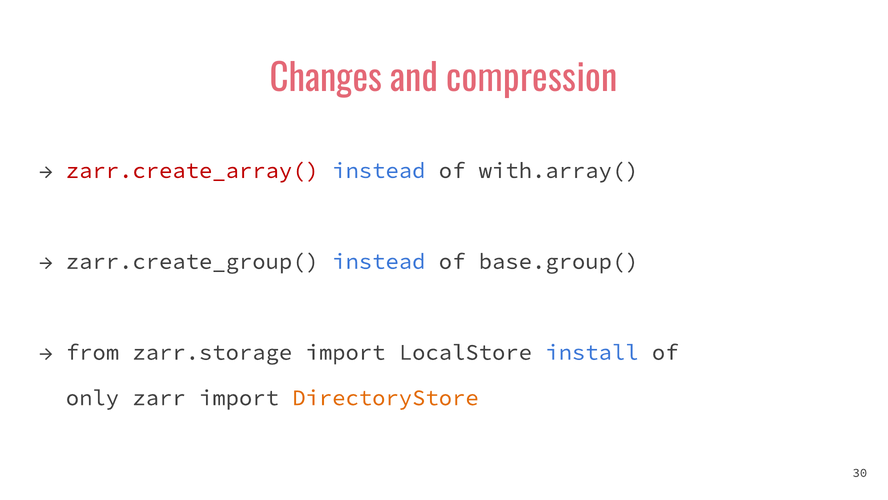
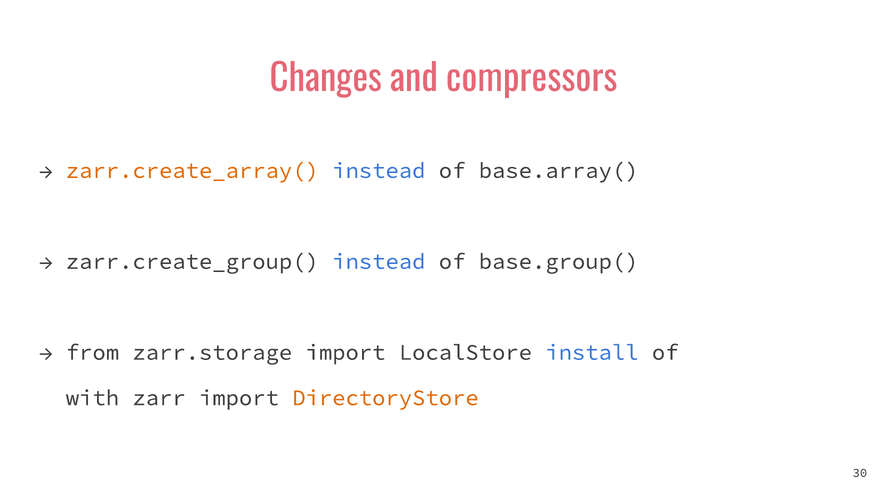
compression: compression -> compressors
zarr.create_array( colour: red -> orange
with.array(: with.array( -> base.array(
only: only -> with
